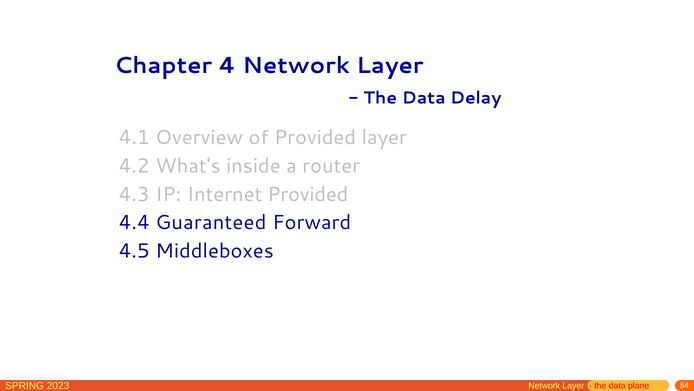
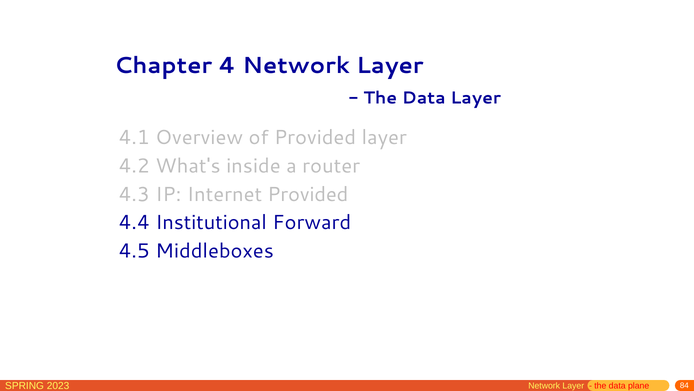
Data Delay: Delay -> Layer
Guaranteed: Guaranteed -> Institutional
